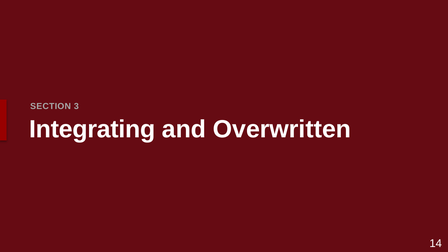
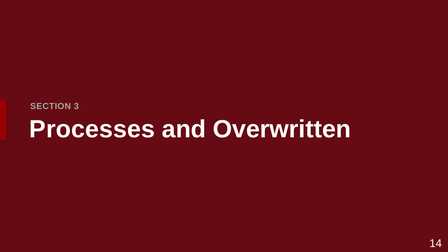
Integrating: Integrating -> Processes
